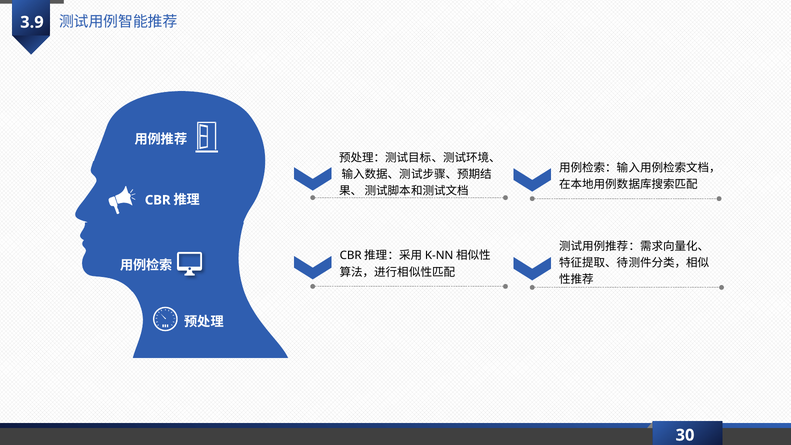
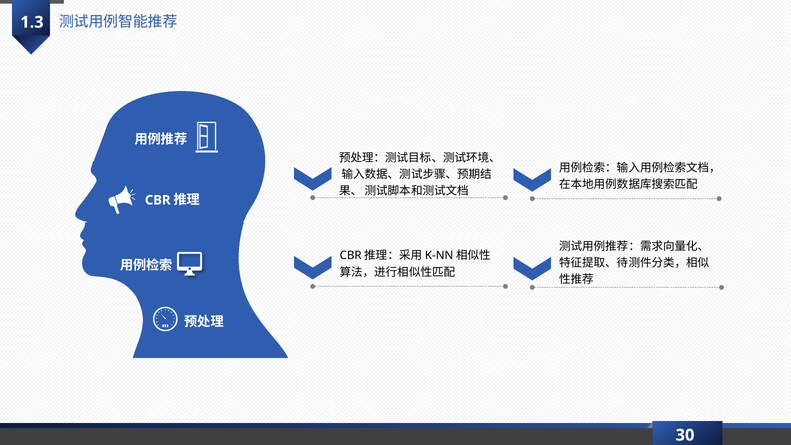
3.9: 3.9 -> 1.3
